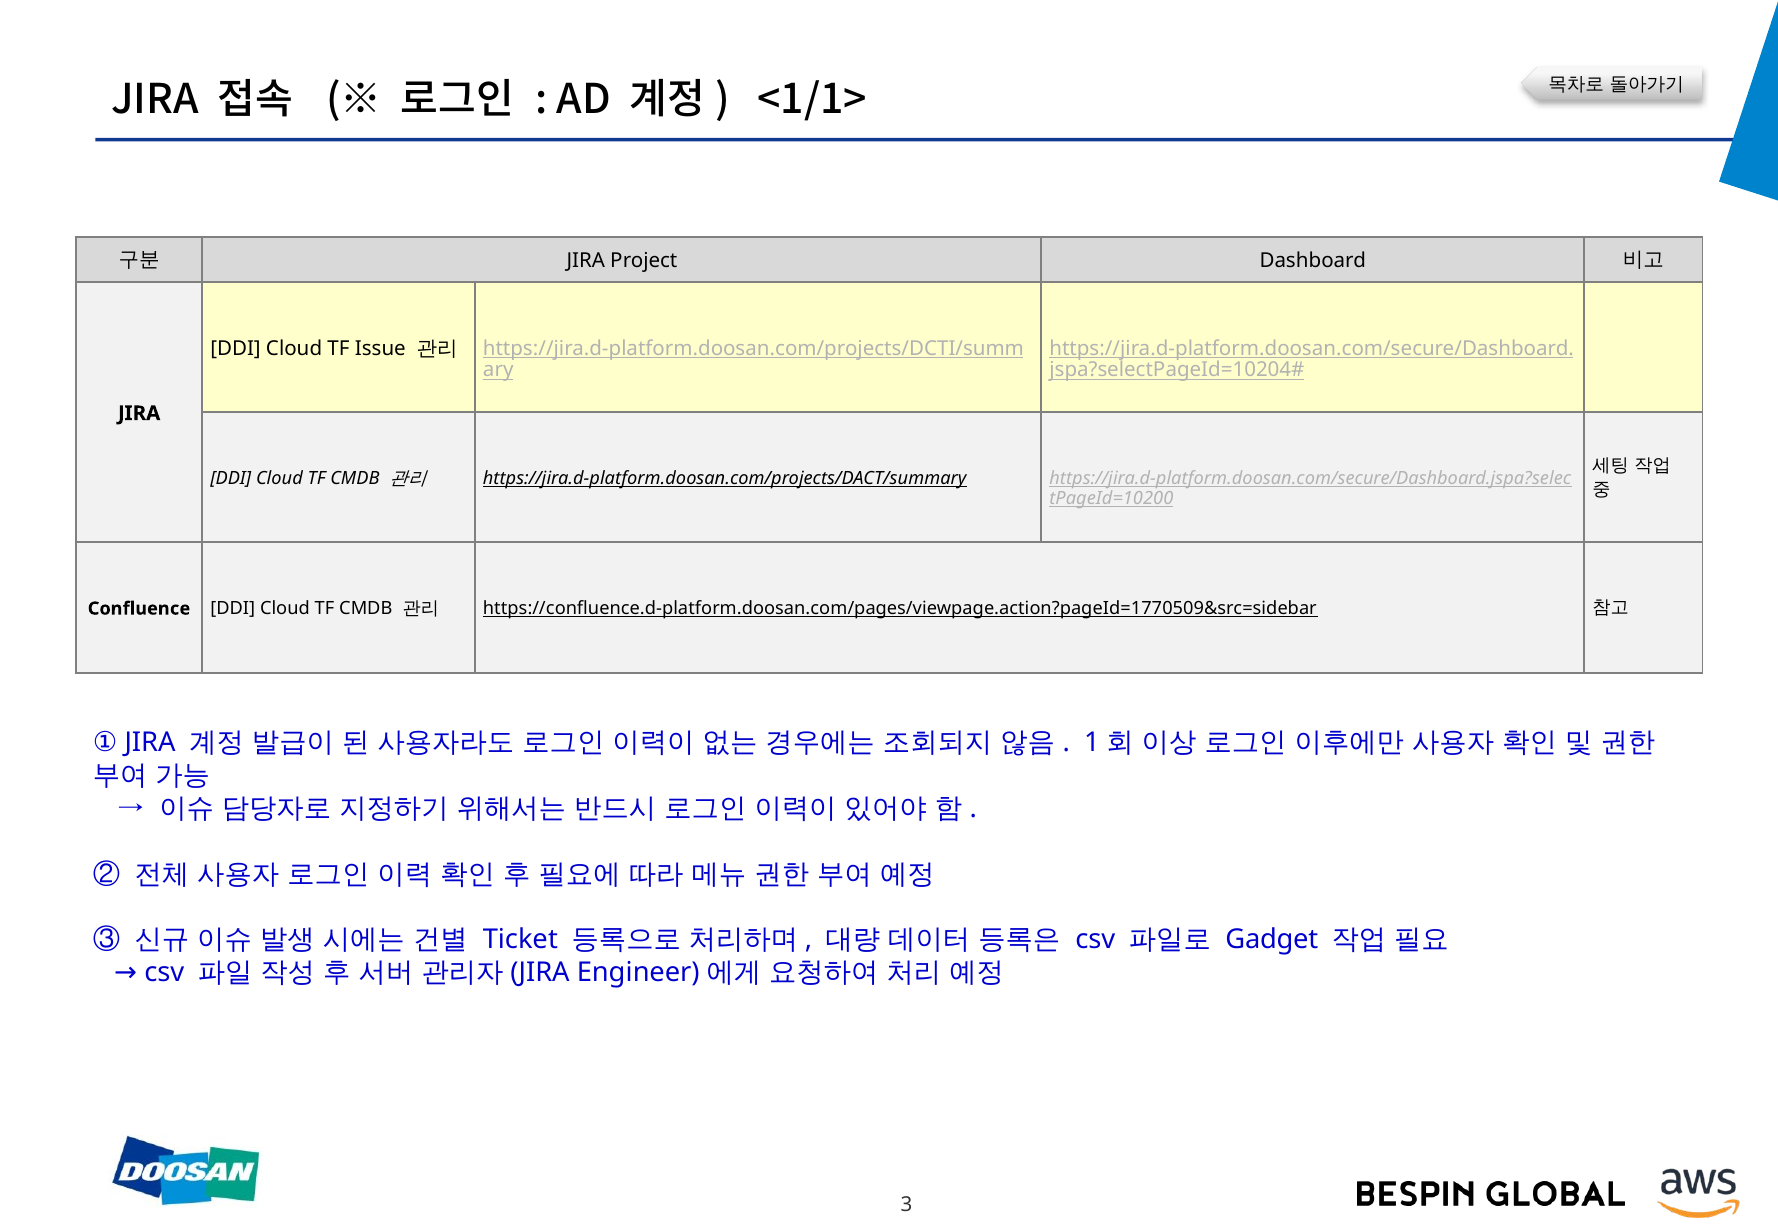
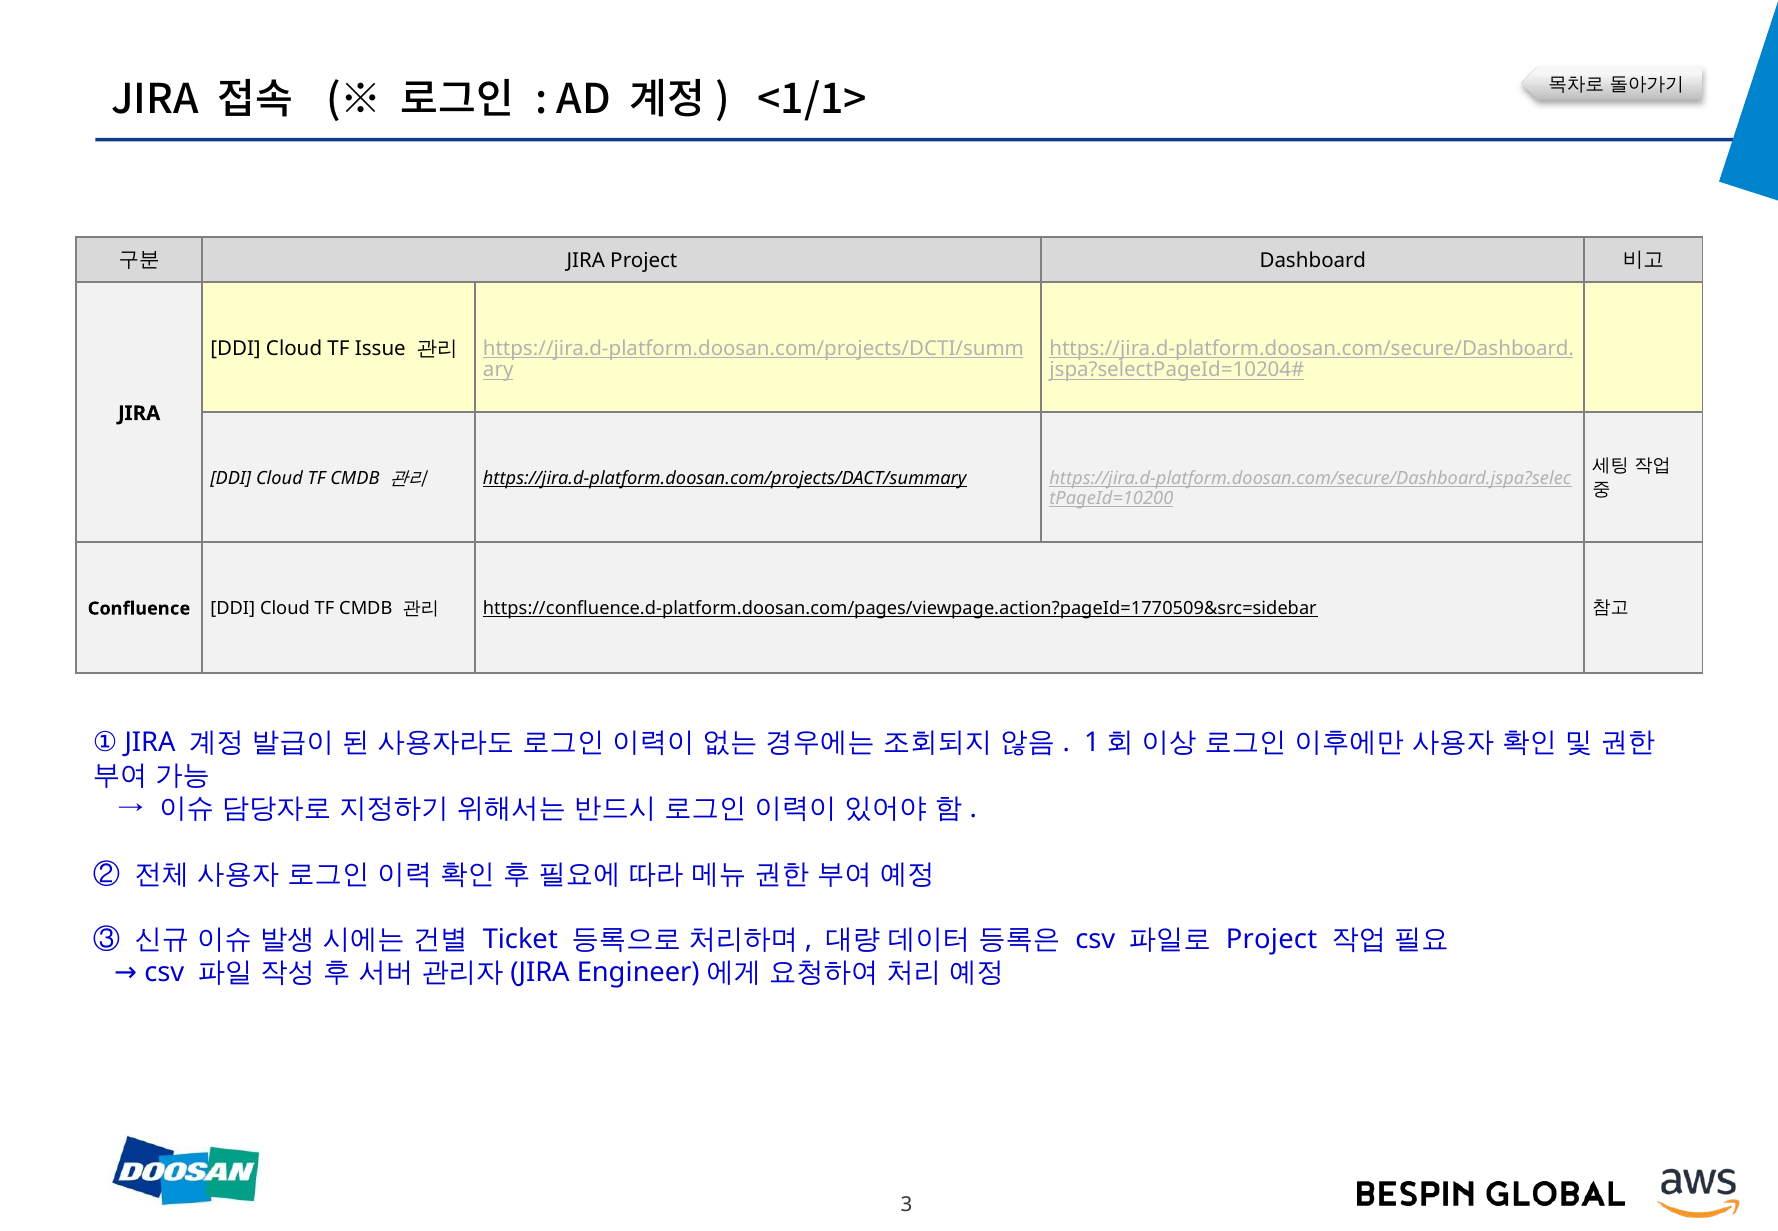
Gadget at (1272, 940): Gadget -> Project
